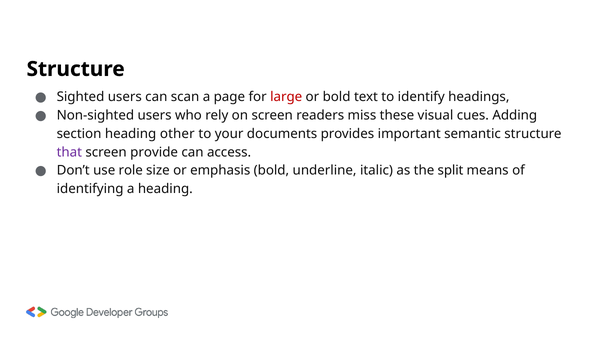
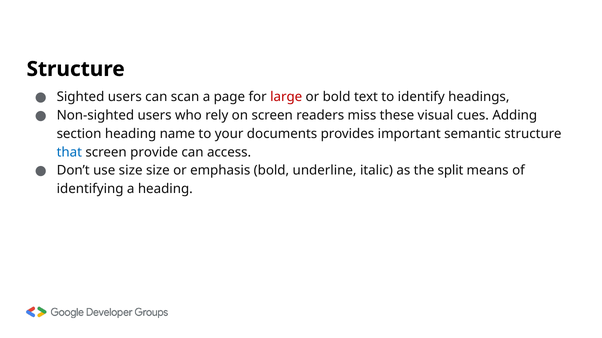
other: other -> name
that colour: purple -> blue
use role: role -> size
